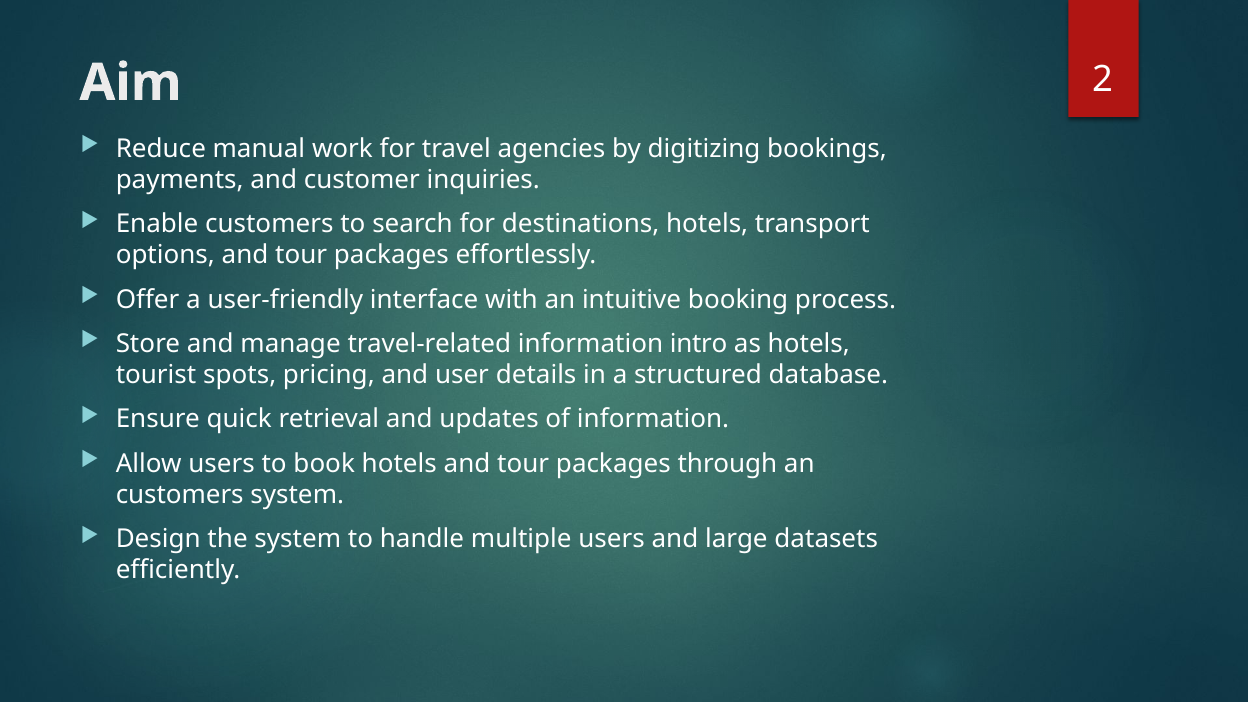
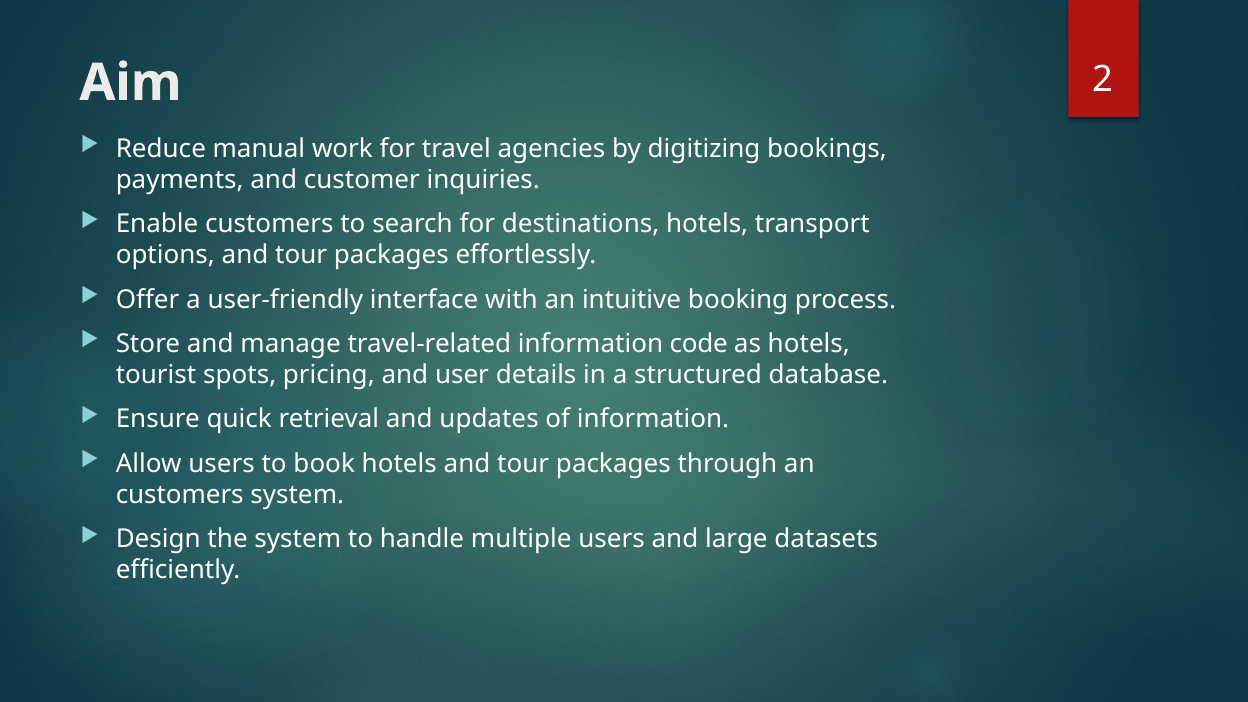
intro: intro -> code
